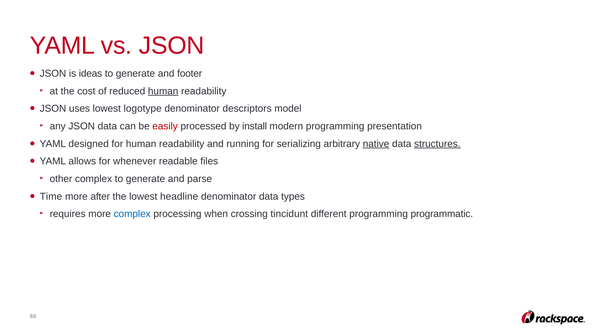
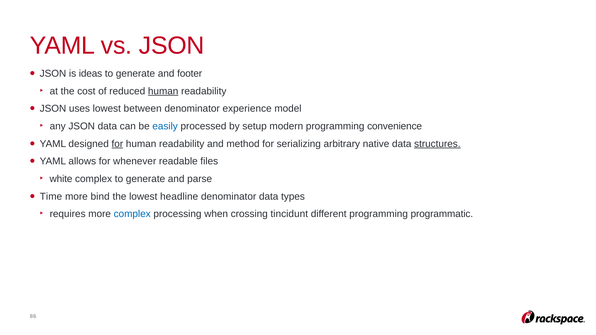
logotype: logotype -> between
descriptors: descriptors -> experience
easily colour: red -> blue
install: install -> setup
presentation: presentation -> convenience
for at (117, 144) underline: none -> present
running: running -> method
native underline: present -> none
other: other -> white
after: after -> bind
